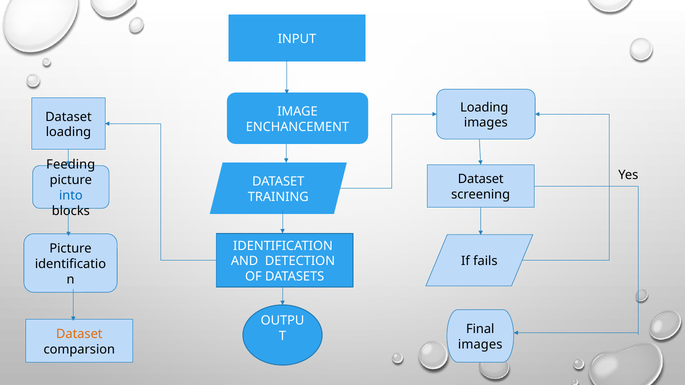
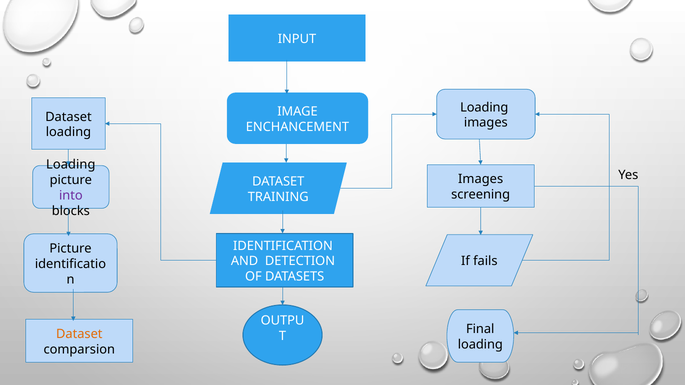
Feeding at (71, 165): Feeding -> Loading
Dataset at (481, 179): Dataset -> Images
into colour: blue -> purple
images at (480, 345): images -> loading
